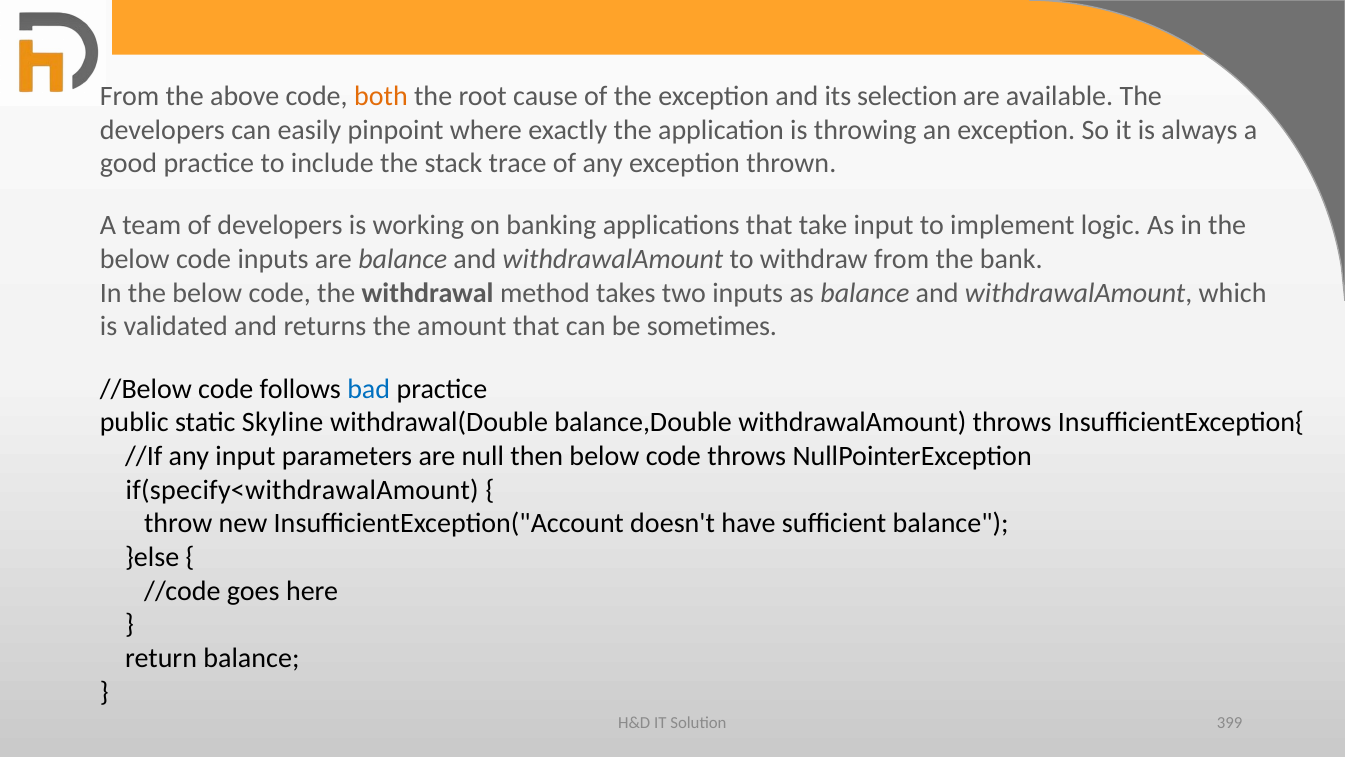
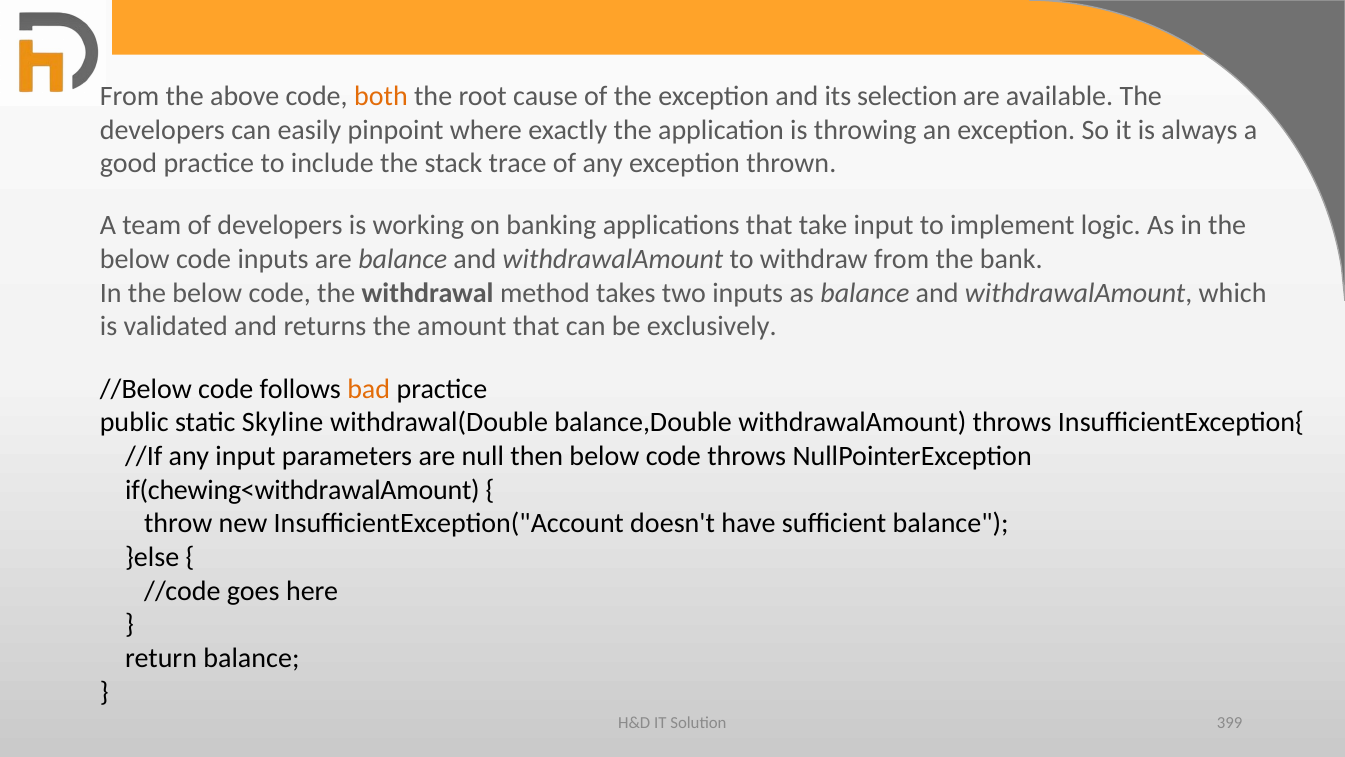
sometimes: sometimes -> exclusively
bad colour: blue -> orange
if(specify<withdrawalAmount: if(specify<withdrawalAmount -> if(chewing<withdrawalAmount
